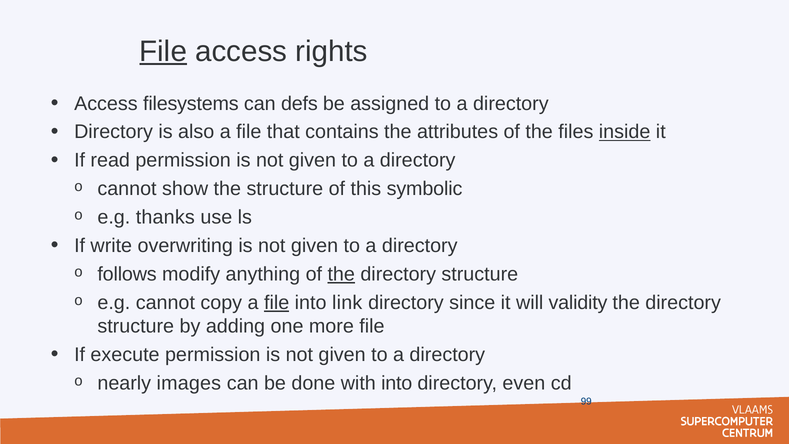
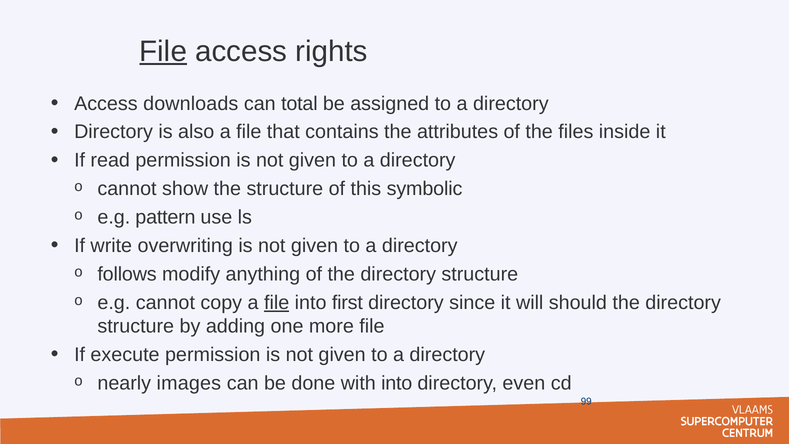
filesystems: filesystems -> downloads
defs: defs -> total
inside underline: present -> none
thanks: thanks -> pattern
the at (341, 274) underline: present -> none
link: link -> first
validity: validity -> should
